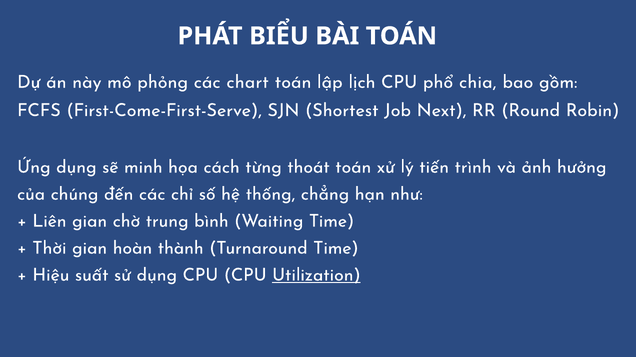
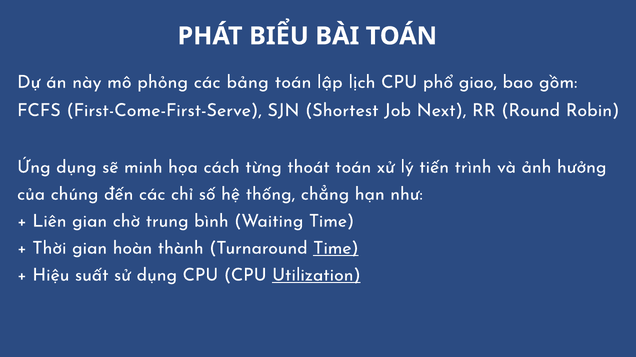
chart: chart -> bảng
chia: chia -> giao
Time at (336, 248) underline: none -> present
